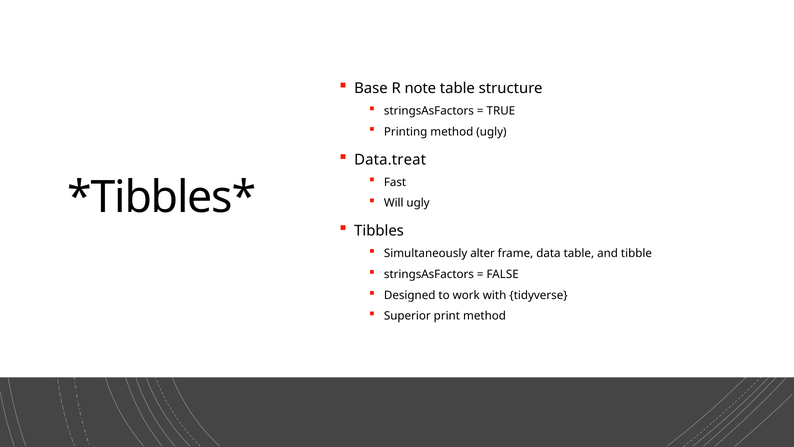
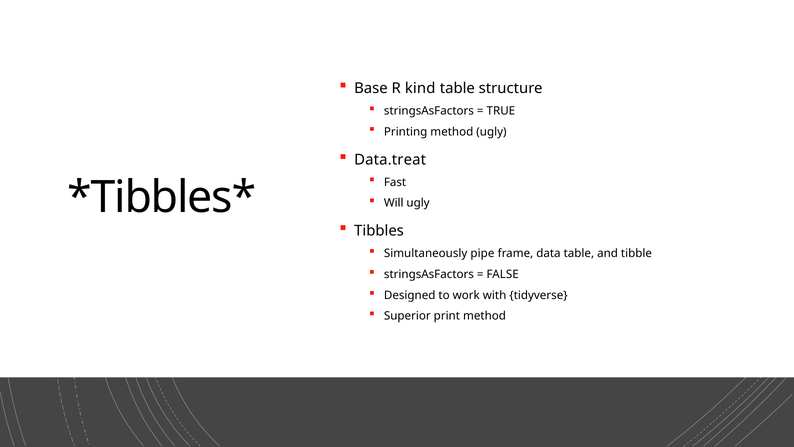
note: note -> kind
alter: alter -> pipe
